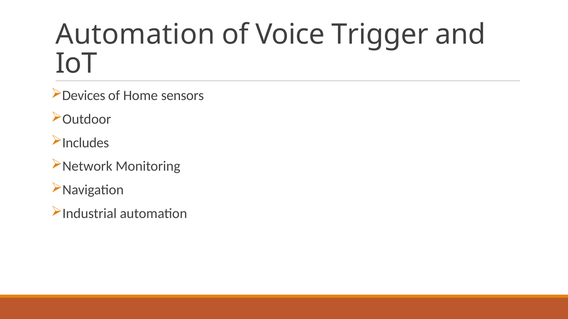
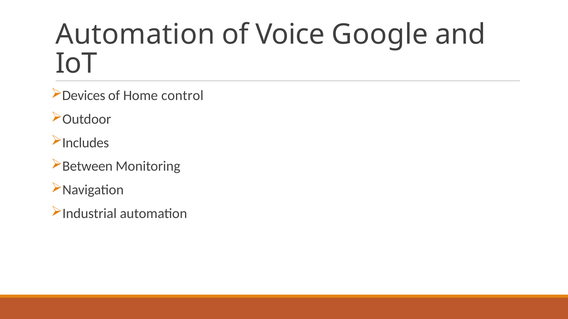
Trigger: Trigger -> Google
sensors: sensors -> control
Network: Network -> Between
